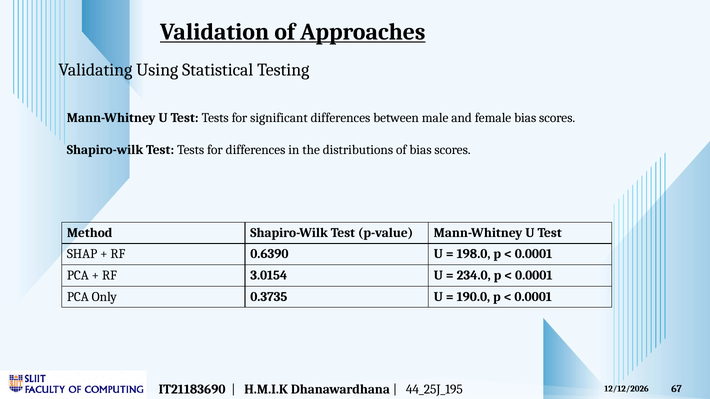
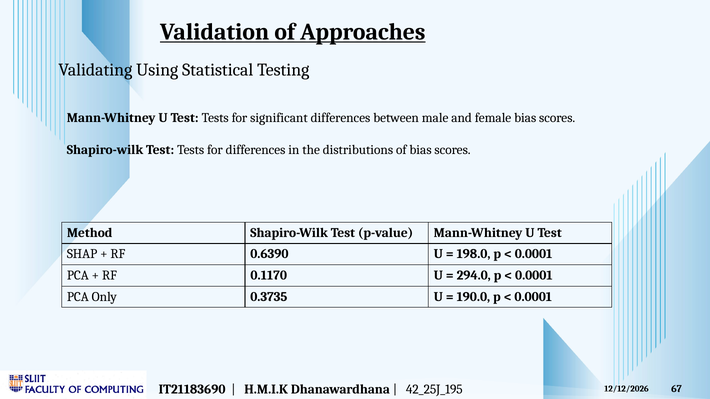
3.0154: 3.0154 -> 0.1170
234.0: 234.0 -> 294.0
44_25J_195: 44_25J_195 -> 42_25J_195
